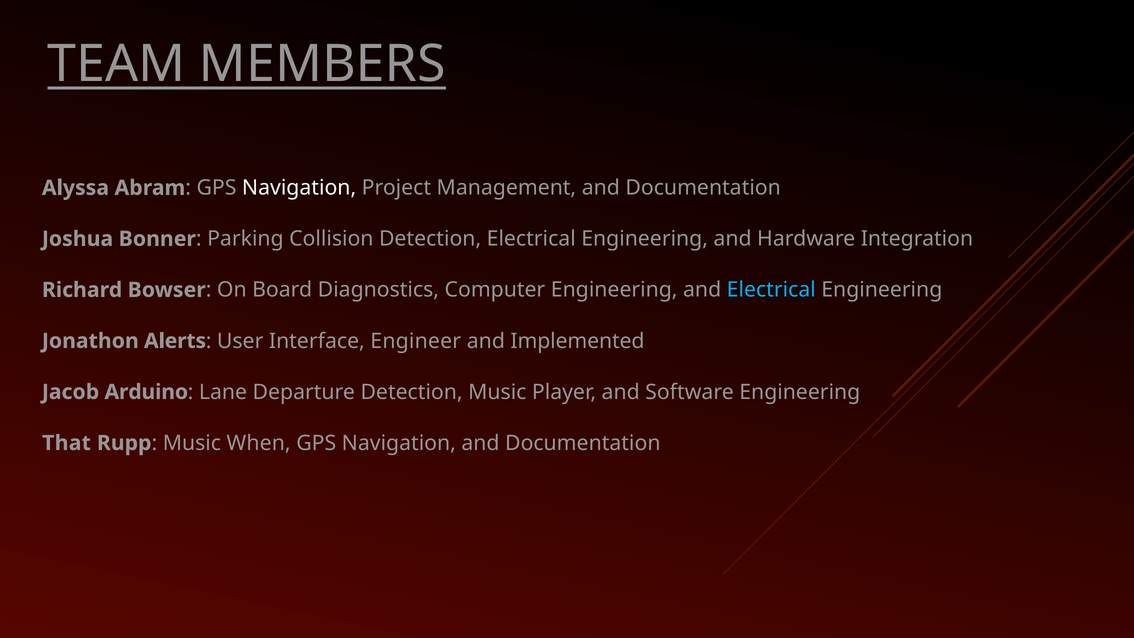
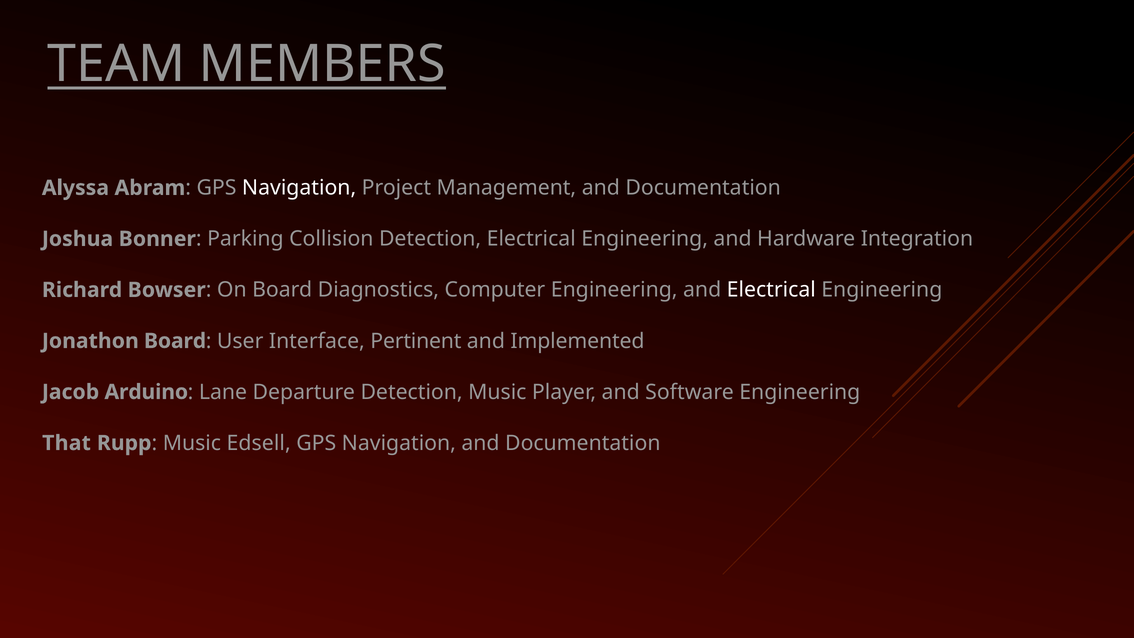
Electrical at (771, 290) colour: light blue -> white
Jonathon Alerts: Alerts -> Board
Engineer: Engineer -> Pertinent
When: When -> Edsell
